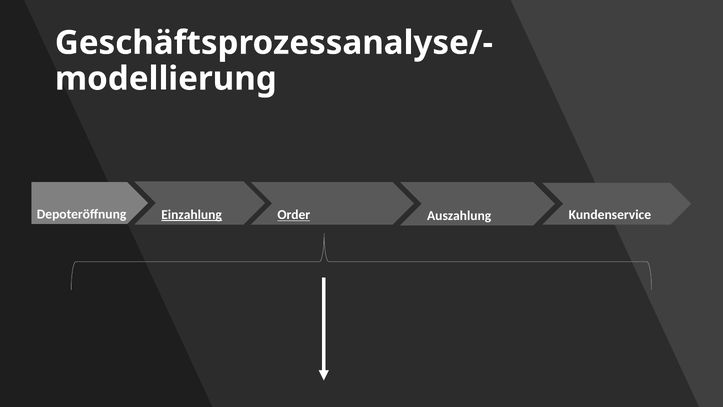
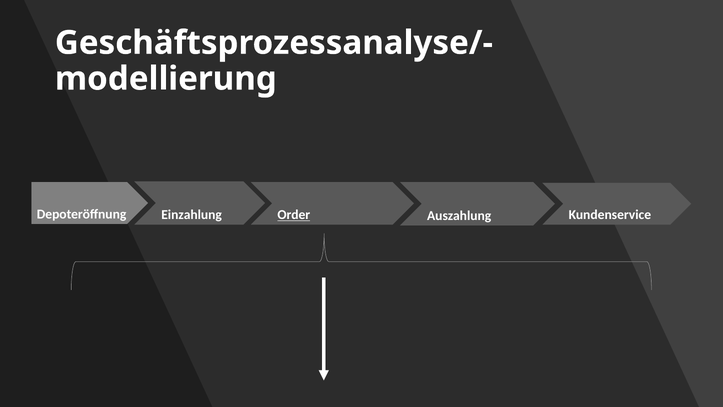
Einzahlung underline: present -> none
